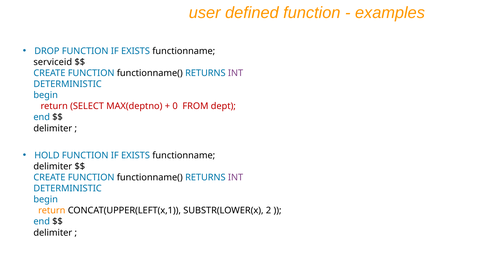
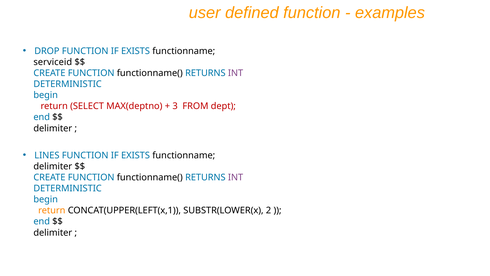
0: 0 -> 3
HOLD: HOLD -> LINES
